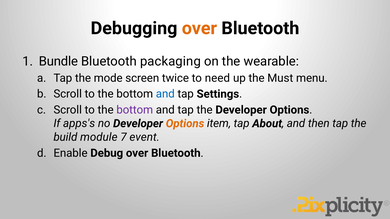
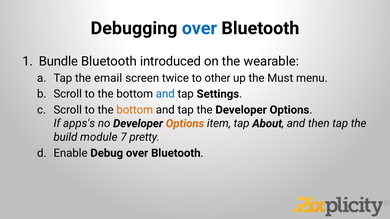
over at (199, 28) colour: orange -> blue
packaging: packaging -> introduced
mode: mode -> email
need: need -> other
bottom at (135, 110) colour: purple -> orange
event: event -> pretty
